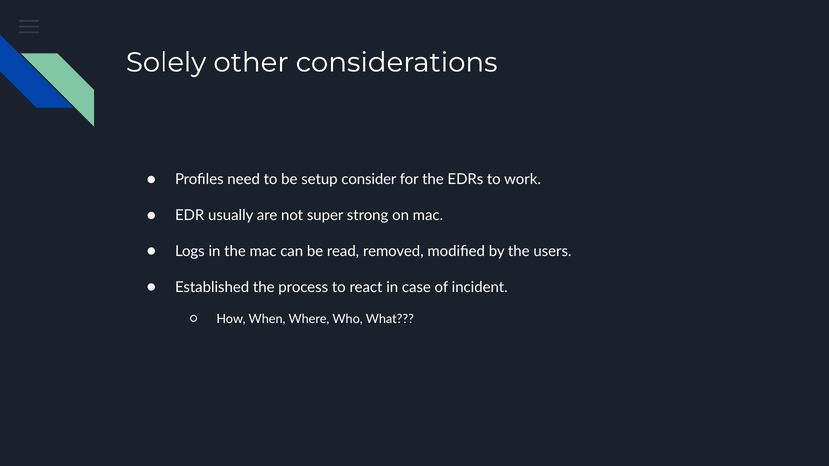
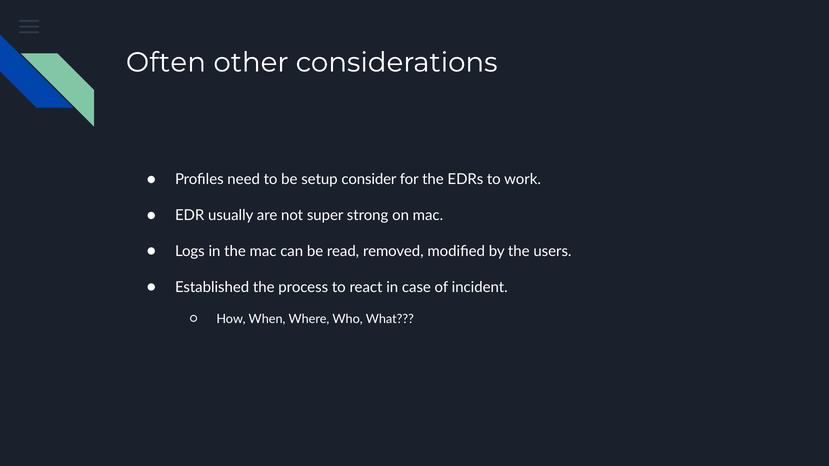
Solely: Solely -> Often
